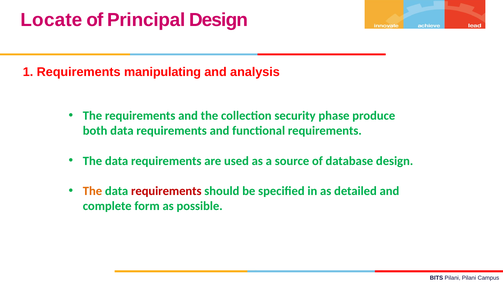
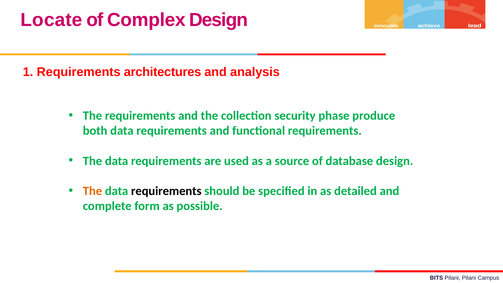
Principal: Principal -> Complex
manipulating: manipulating -> architectures
requirements at (166, 191) colour: red -> black
